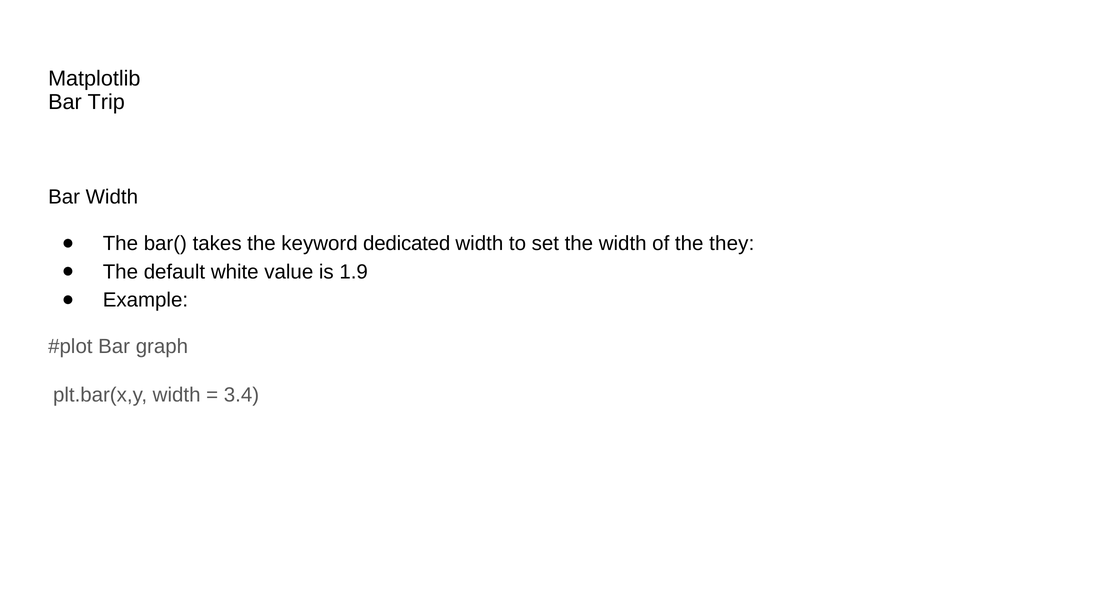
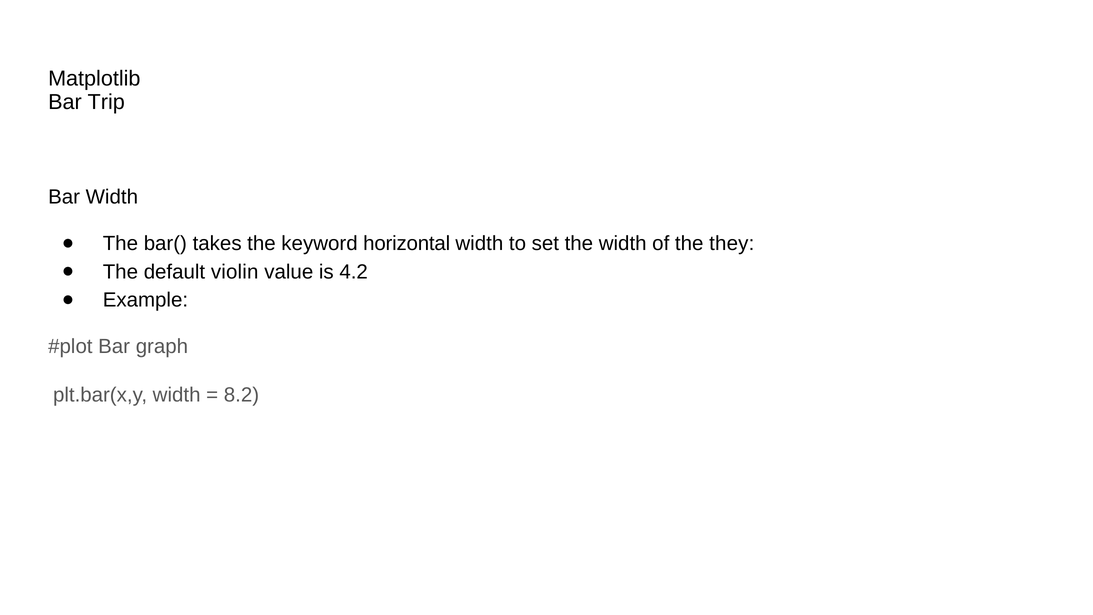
dedicated: dedicated -> horizontal
white: white -> violin
1.9: 1.9 -> 4.2
3.4: 3.4 -> 8.2
